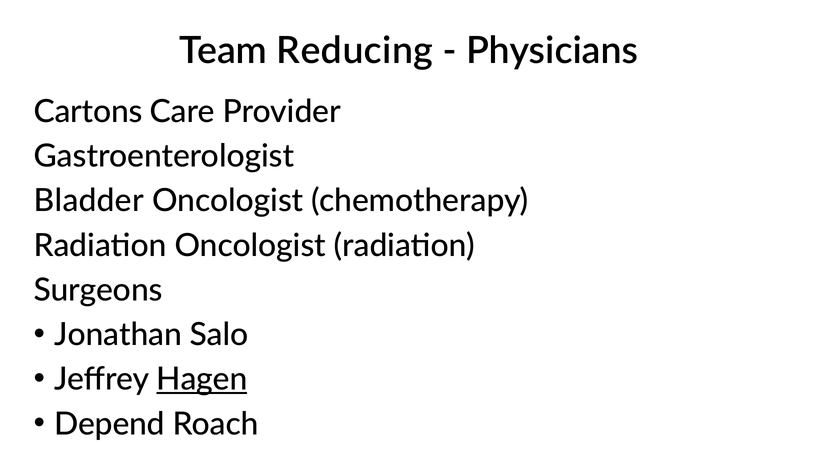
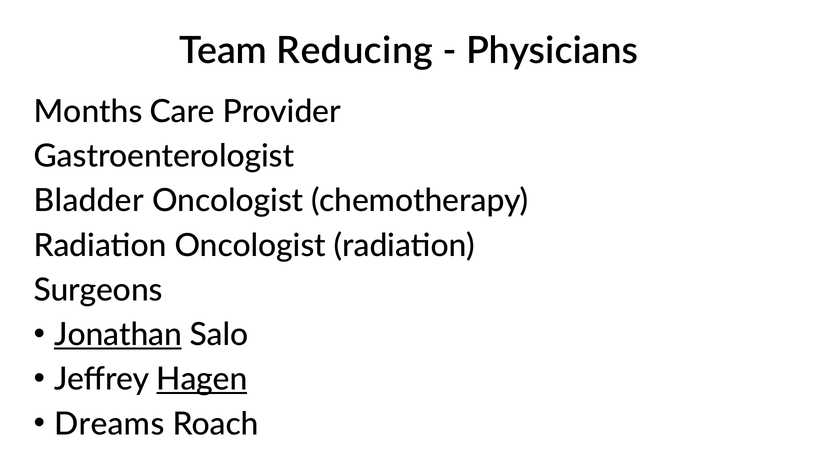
Cartons: Cartons -> Months
Jonathan underline: none -> present
Depend: Depend -> Dreams
